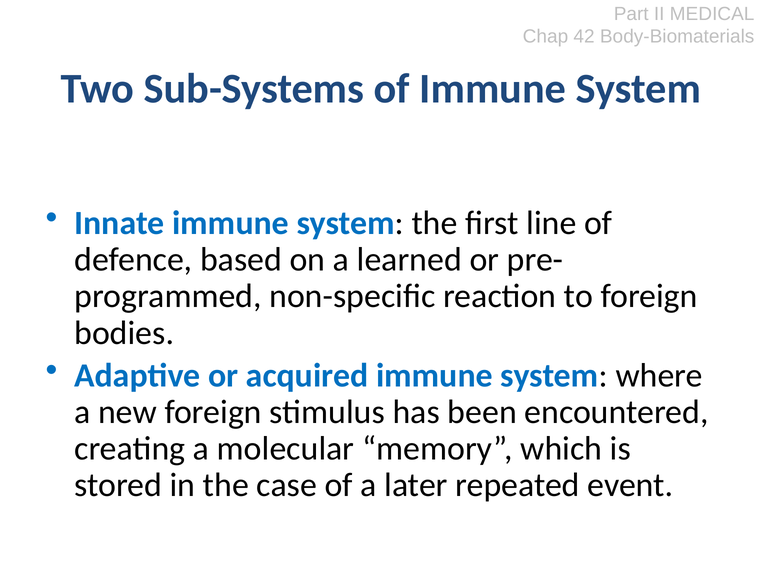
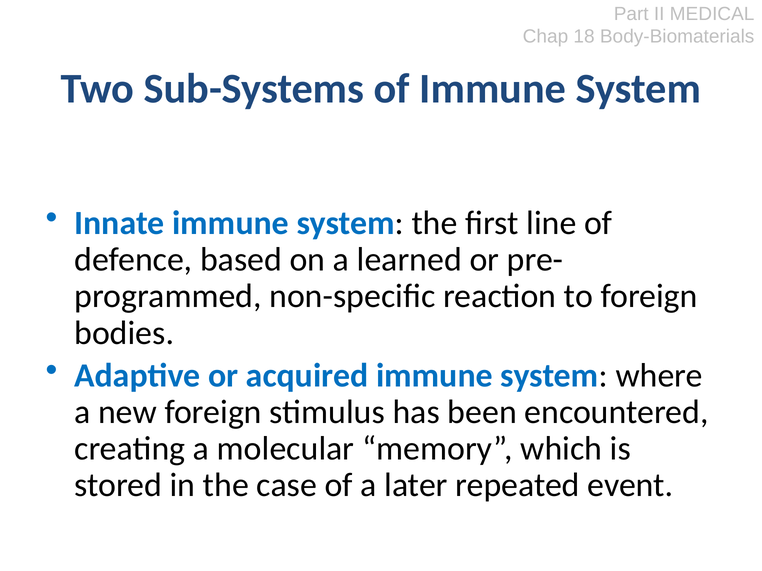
42: 42 -> 18
